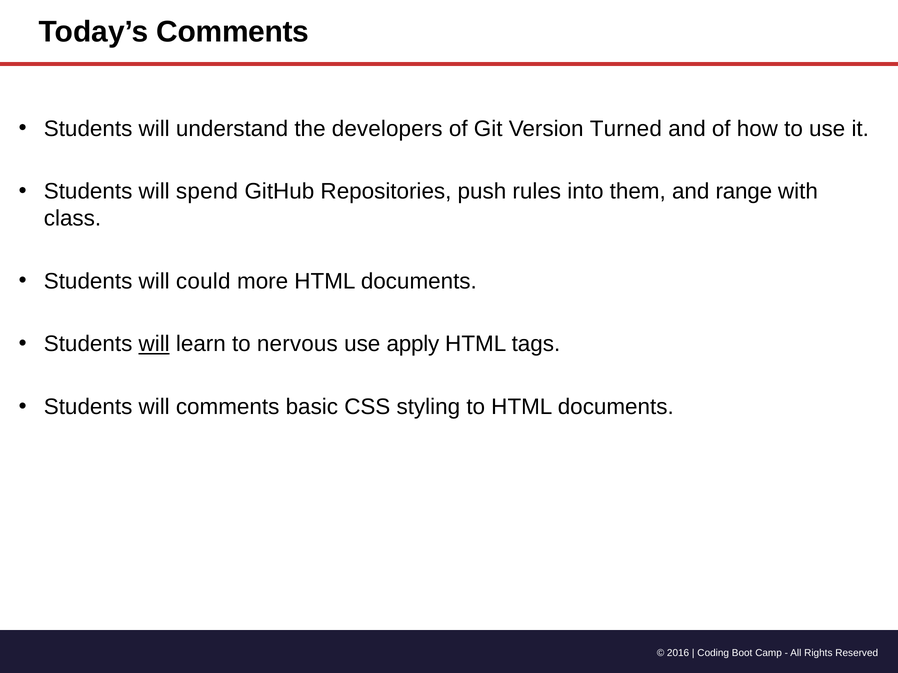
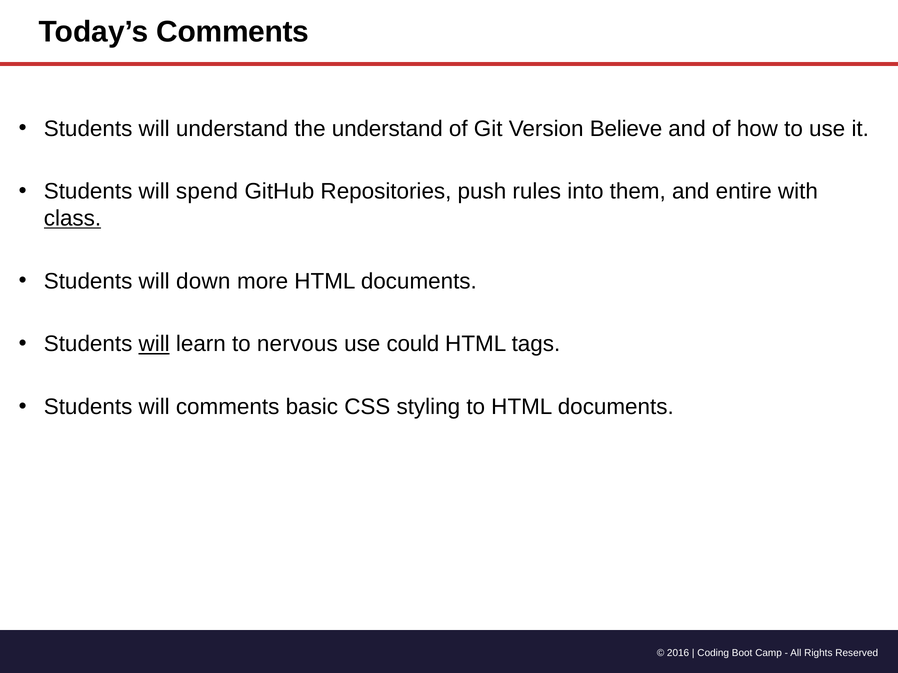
the developers: developers -> understand
Turned: Turned -> Believe
range: range -> entire
class underline: none -> present
could: could -> down
apply: apply -> could
